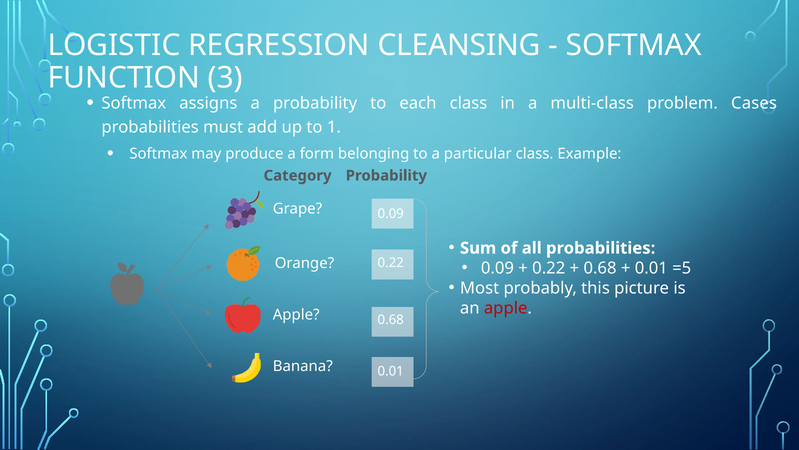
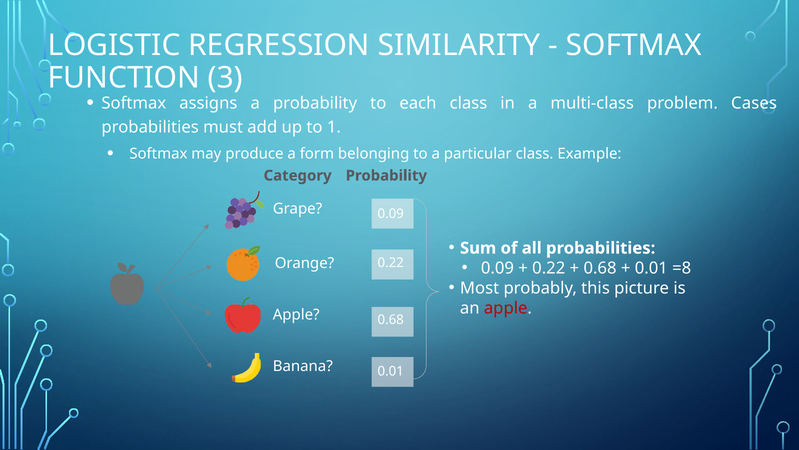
CLEANSING: CLEANSING -> SIMILARITY
=5: =5 -> =8
